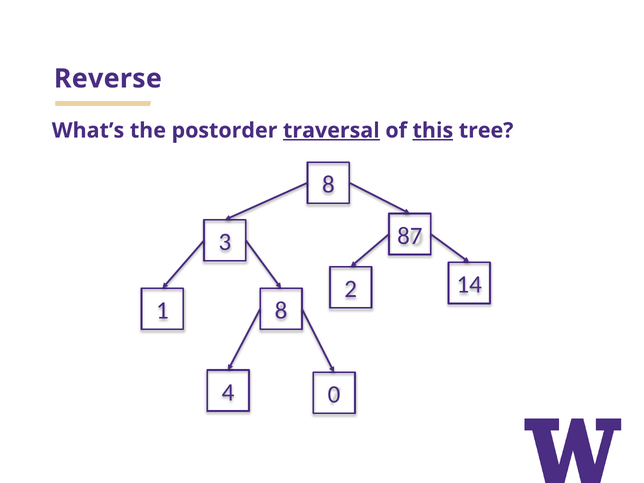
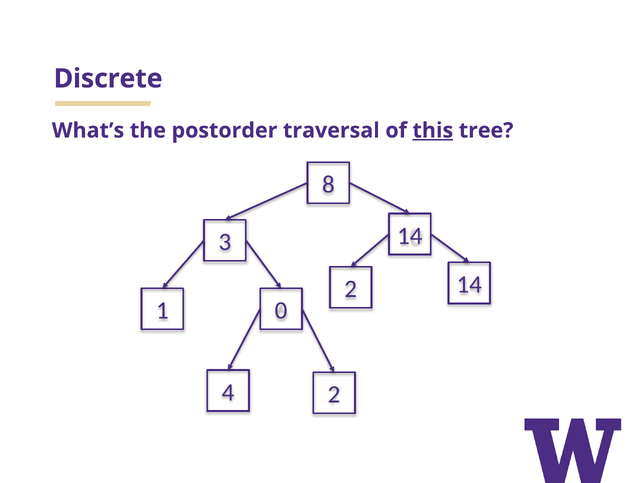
Reverse: Reverse -> Discrete
traversal underline: present -> none
3 87: 87 -> 14
1 8: 8 -> 0
4 0: 0 -> 2
